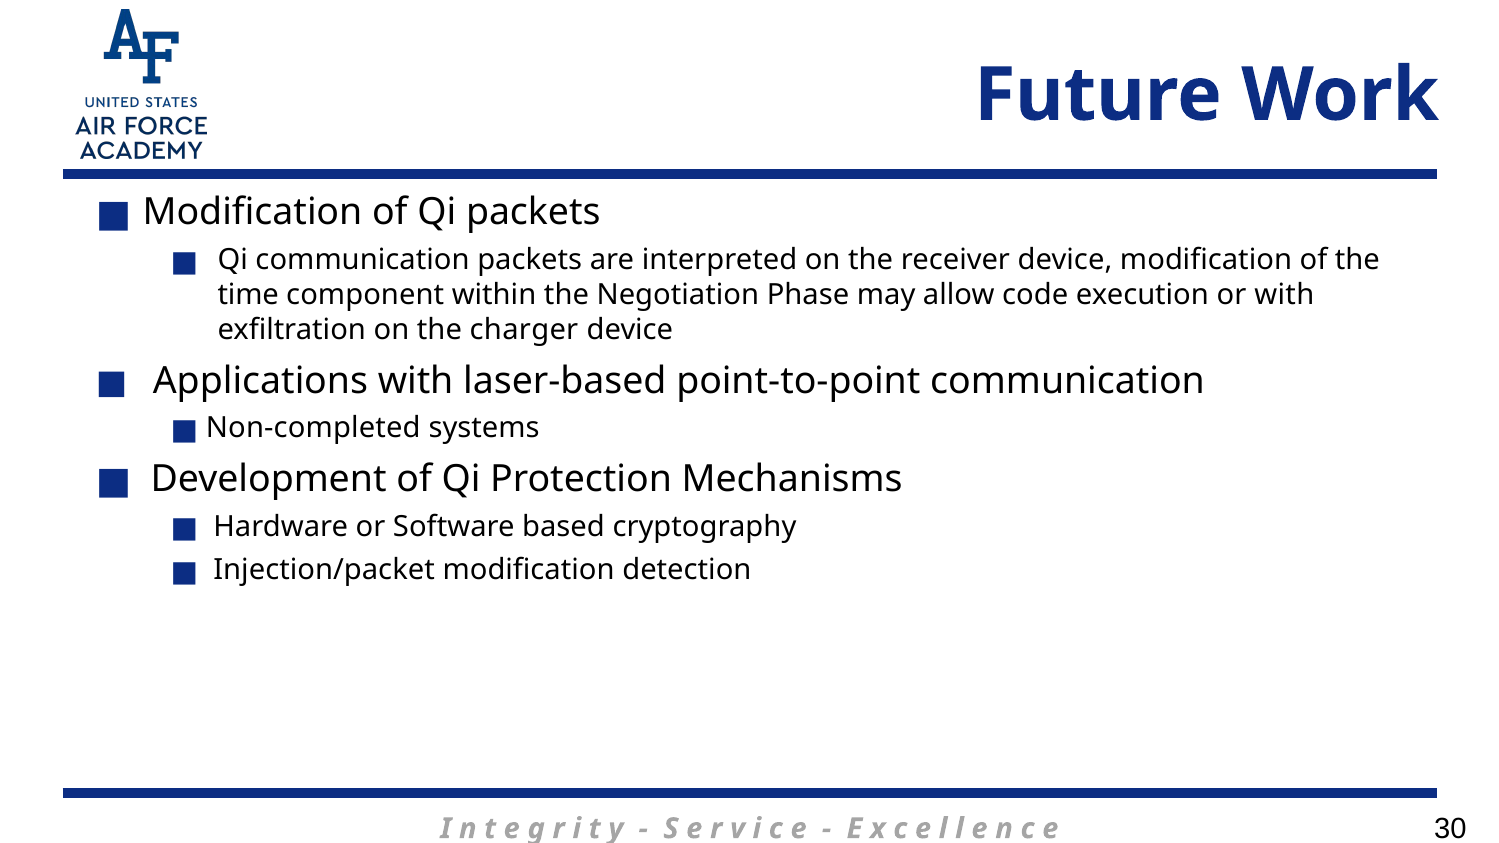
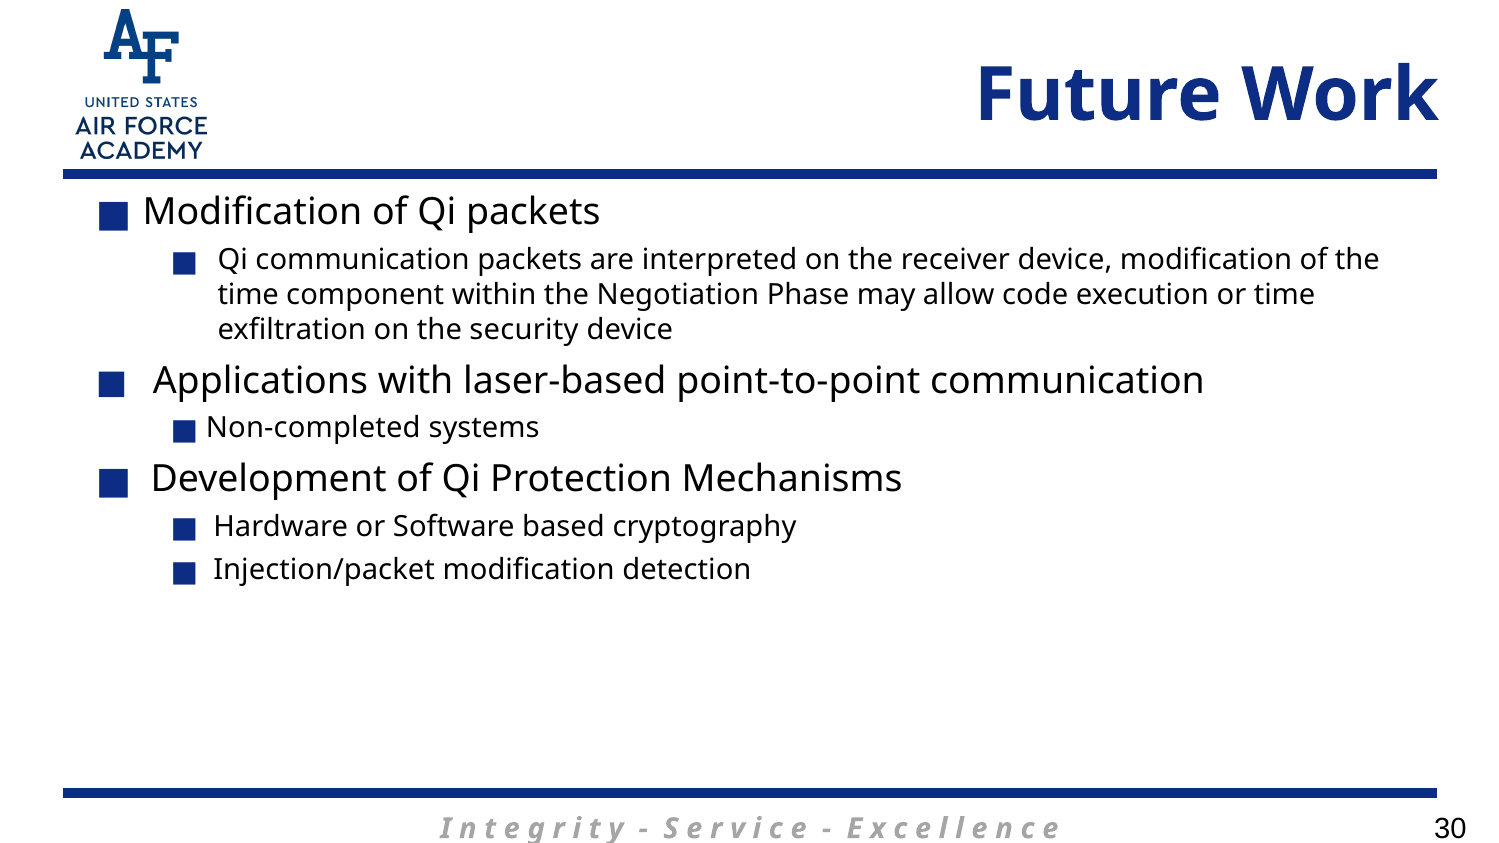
or with: with -> time
charger: charger -> security
